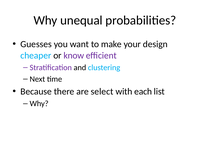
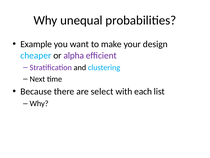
Guesses: Guesses -> Example
know: know -> alpha
